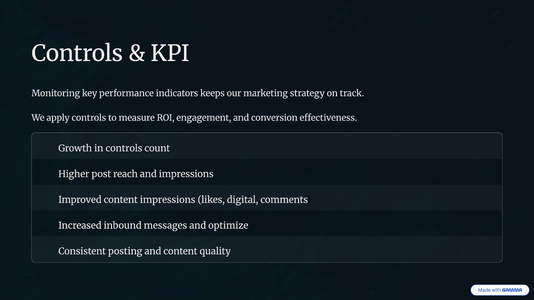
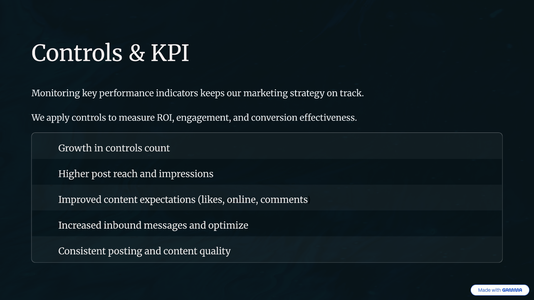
content impressions: impressions -> expectations
digital: digital -> online
